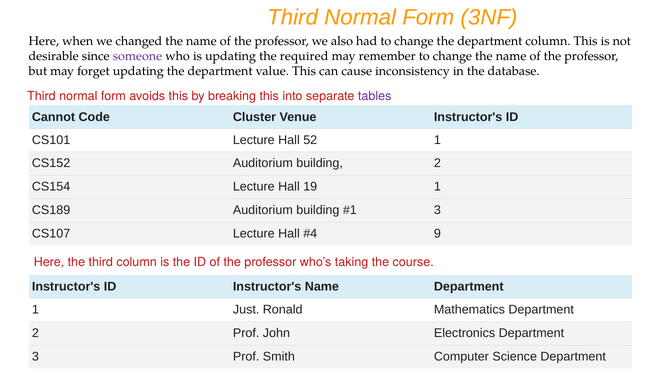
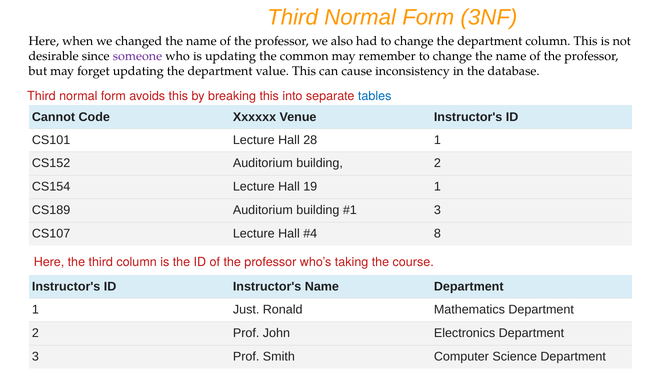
required: required -> common
tables colour: purple -> blue
Cluster: Cluster -> Xxxxxx
52: 52 -> 28
9: 9 -> 8
